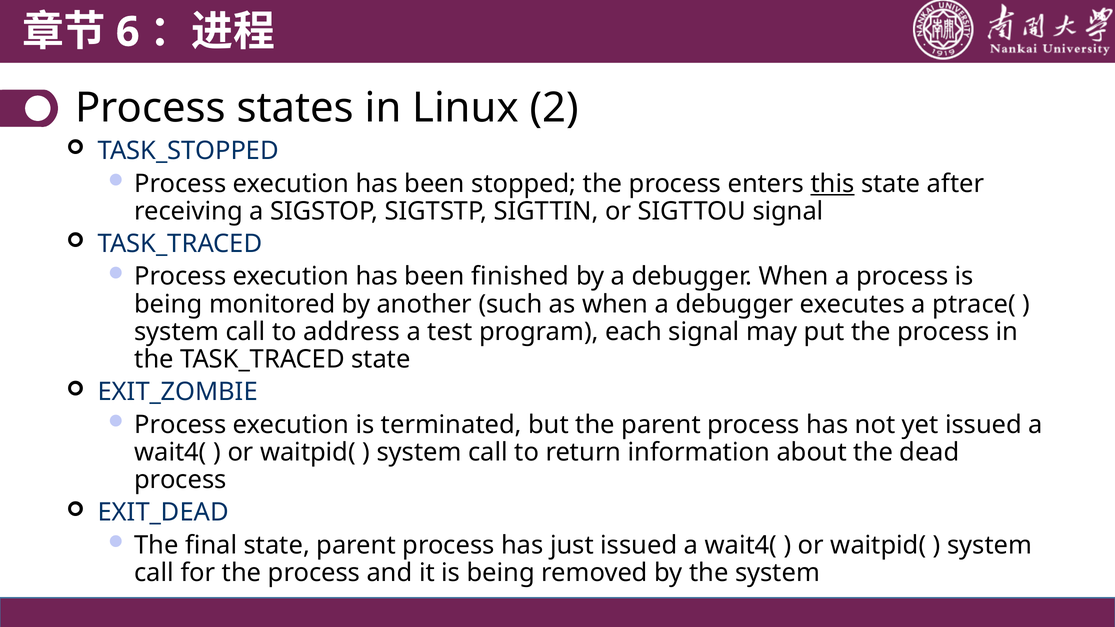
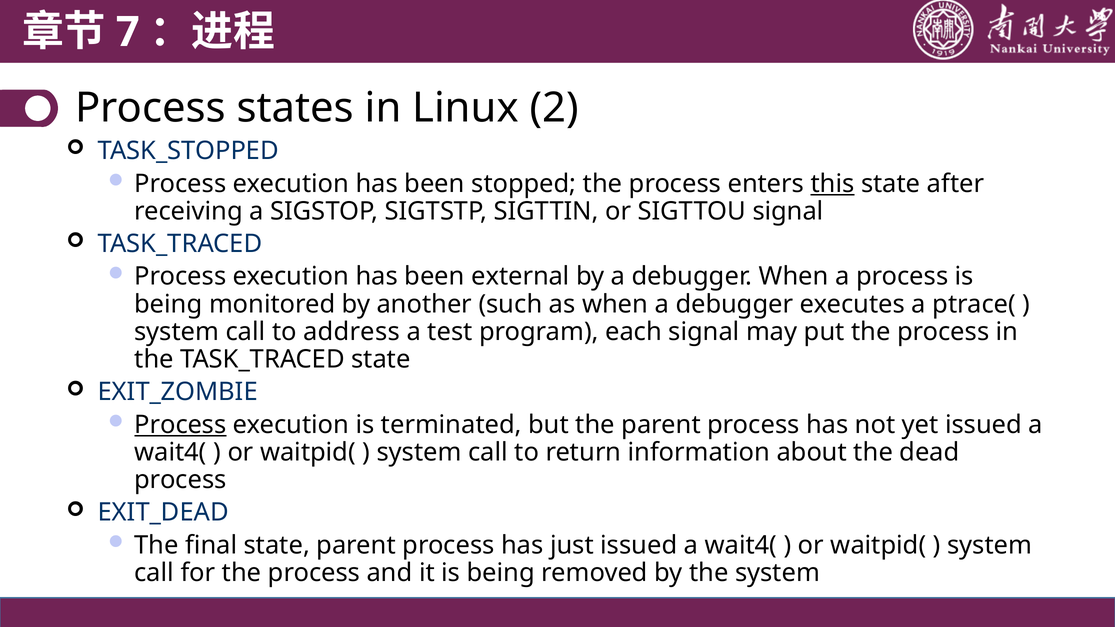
6: 6 -> 7
finished: finished -> external
Process at (180, 425) underline: none -> present
